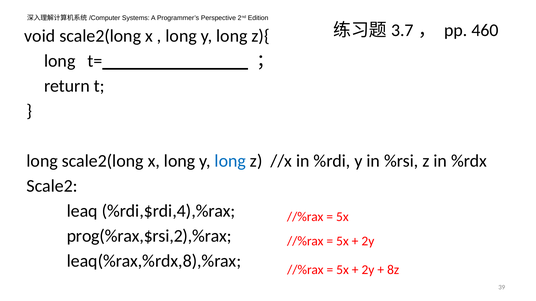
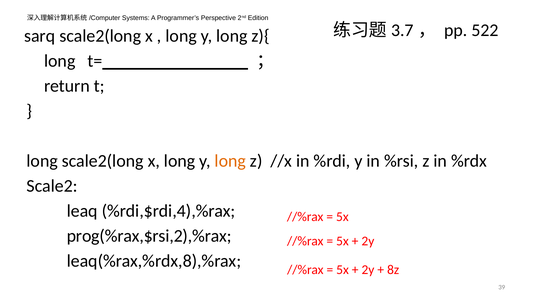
460: 460 -> 522
void: void -> sarq
long at (230, 161) colour: blue -> orange
